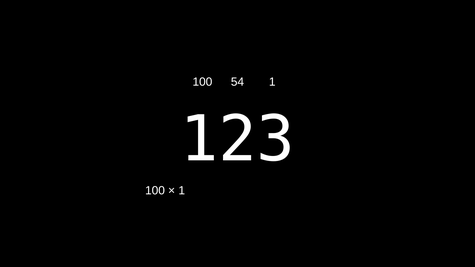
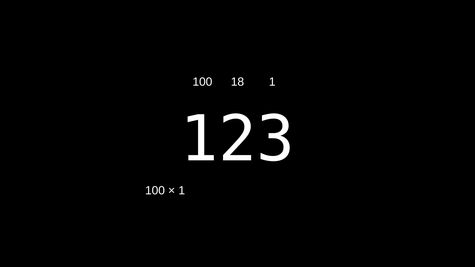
54: 54 -> 18
